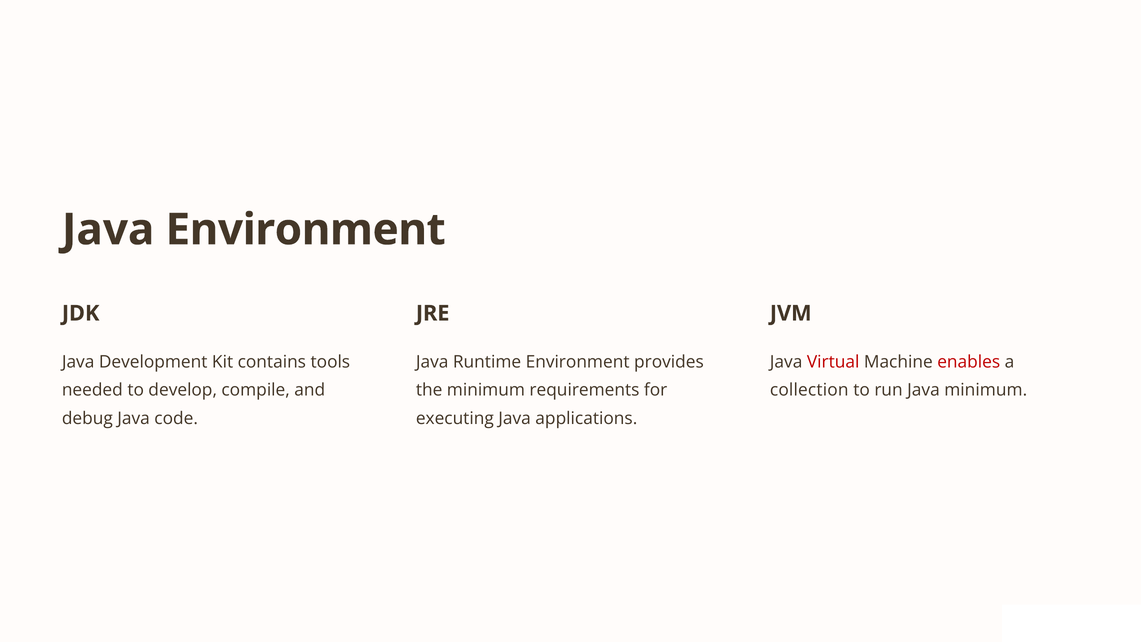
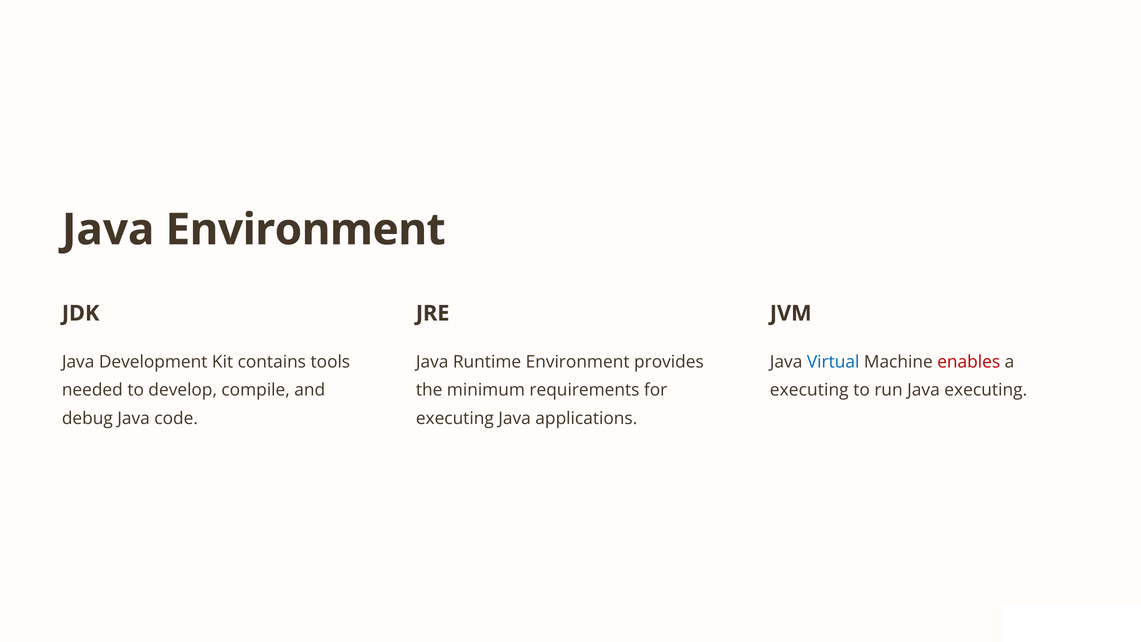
Virtual colour: red -> blue
collection at (809, 390): collection -> executing
Java minimum: minimum -> executing
